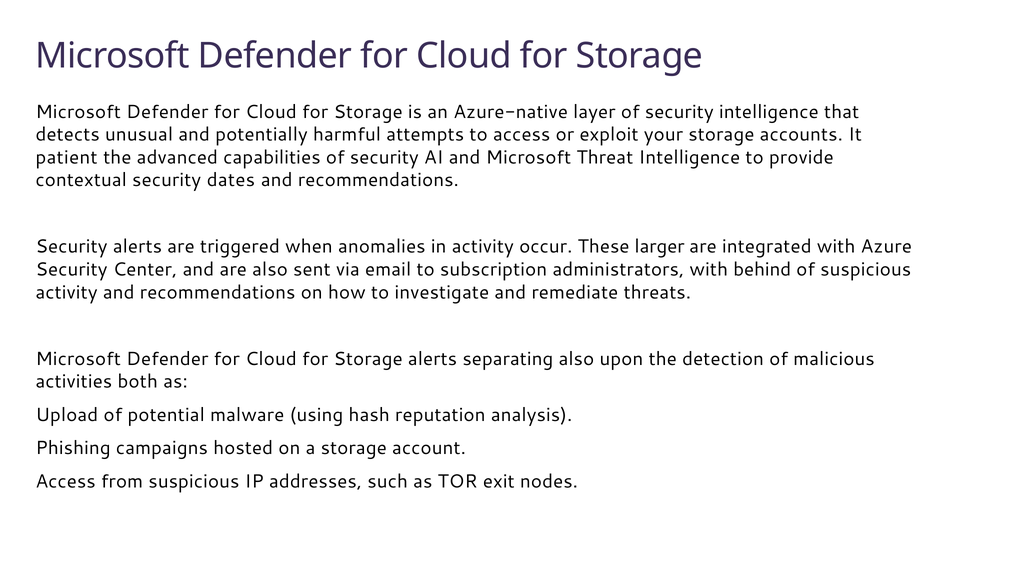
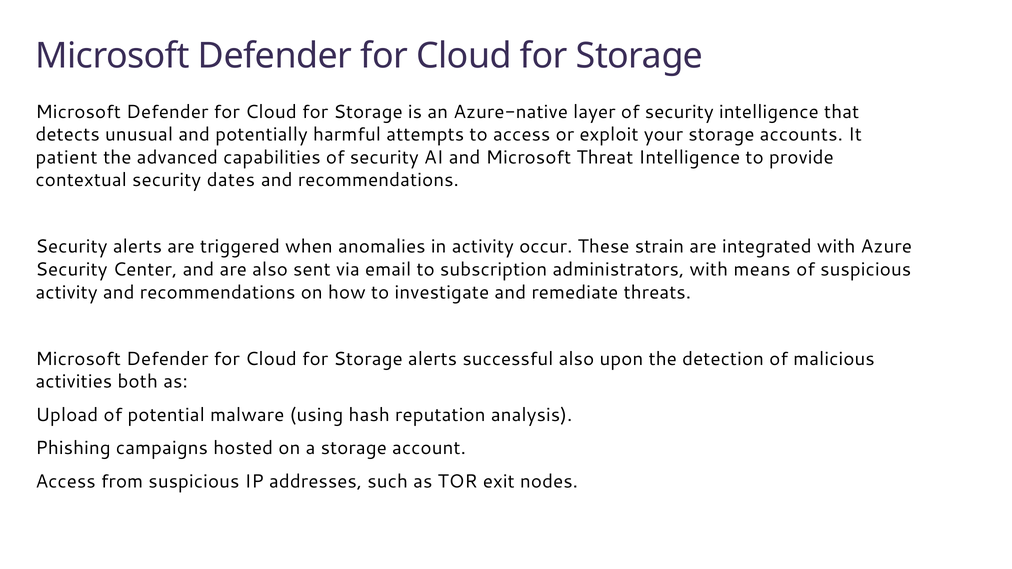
larger: larger -> strain
behind: behind -> means
separating: separating -> successful
